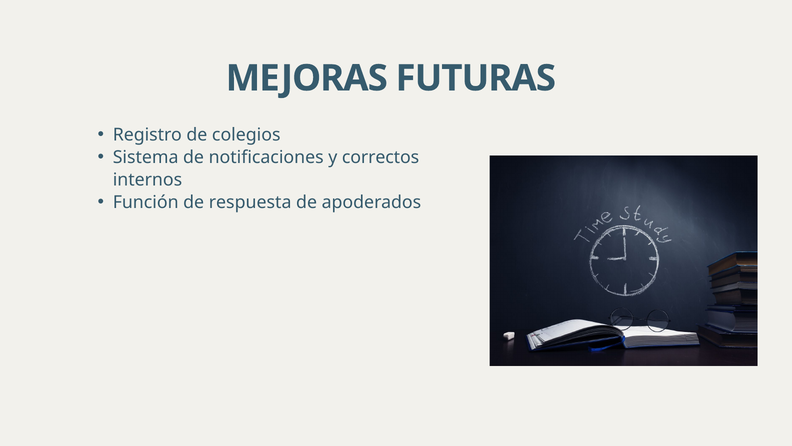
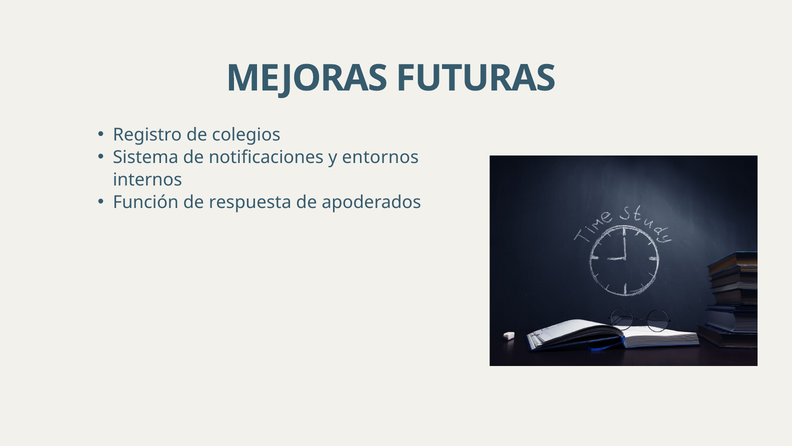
correctos: correctos -> entornos
